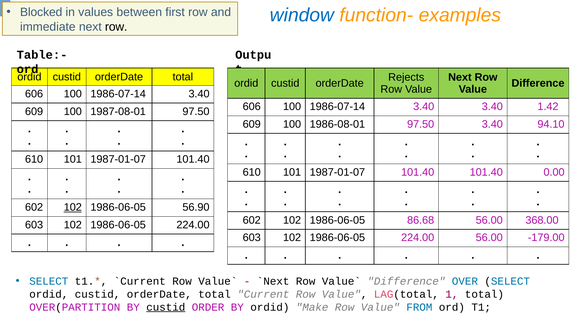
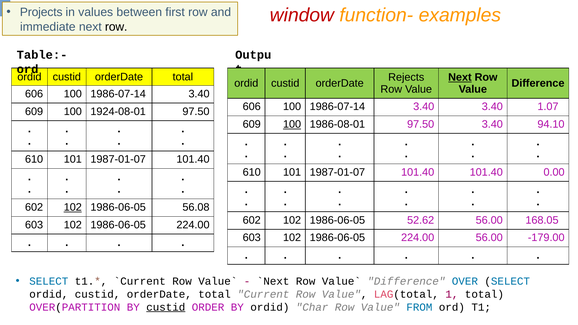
Blocked: Blocked -> Projects
window colour: blue -> red
Next at (460, 77) underline: none -> present
1.42: 1.42 -> 1.07
1987-08-01: 1987-08-01 -> 1924-08-01
100 at (292, 124) underline: none -> present
56.90: 56.90 -> 56.08
86.68: 86.68 -> 52.62
368.00: 368.00 -> 168.05
Make: Make -> Char
